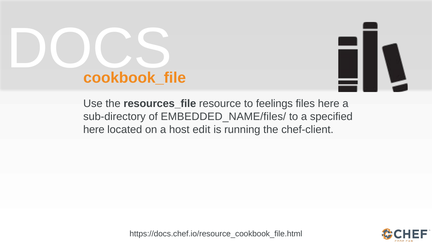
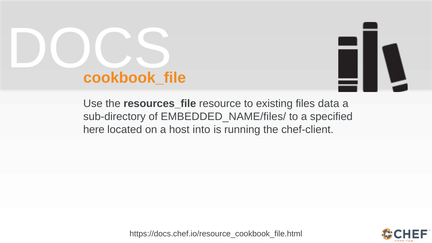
feelings: feelings -> existing
files here: here -> data
edit: edit -> into
